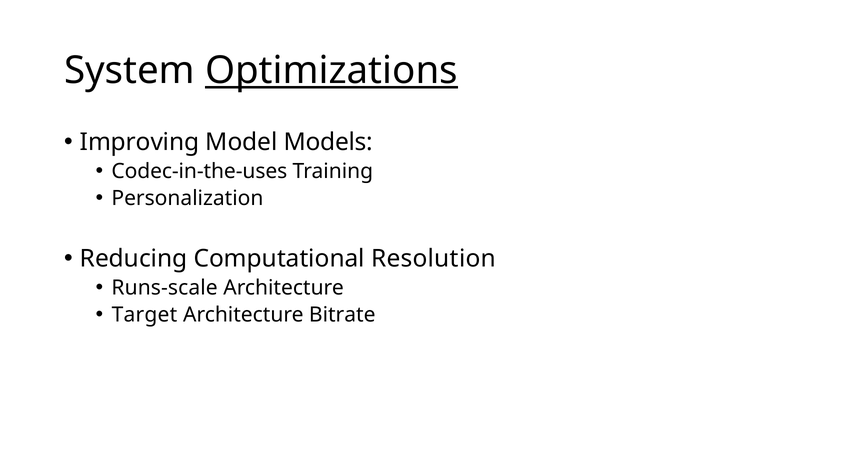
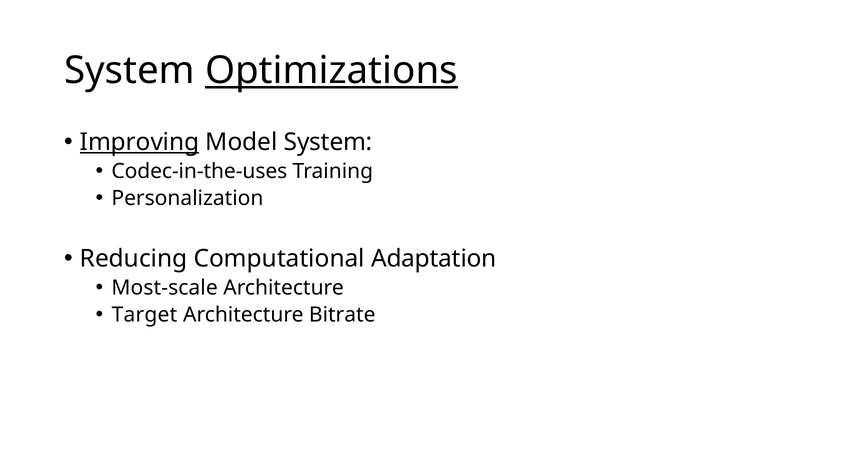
Improving underline: none -> present
Model Models: Models -> System
Resolution: Resolution -> Adaptation
Runs-scale: Runs-scale -> Most-scale
